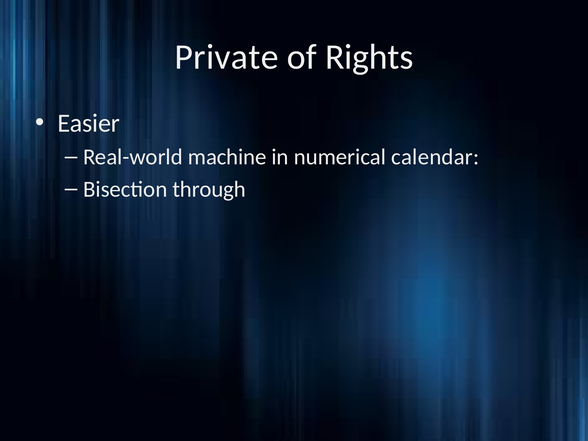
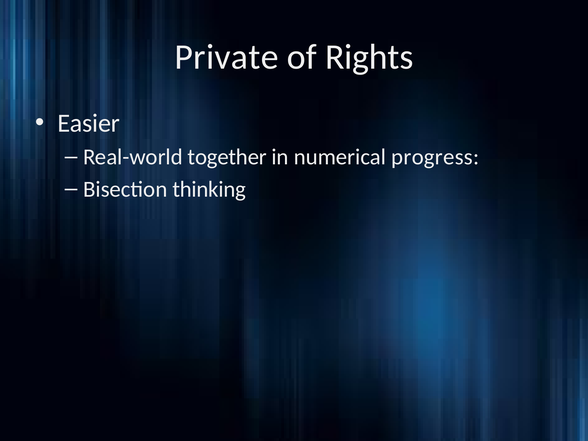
machine: machine -> together
calendar: calendar -> progress
through: through -> thinking
